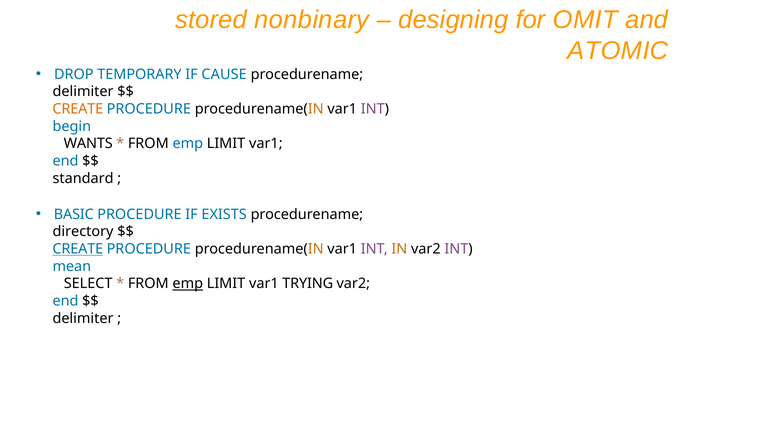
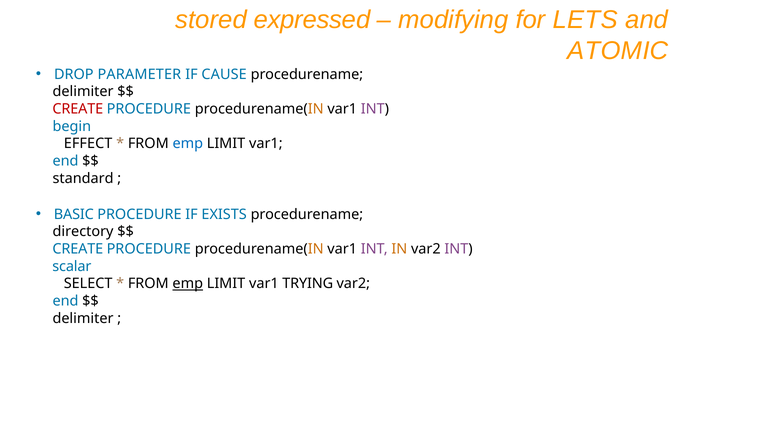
nonbinary: nonbinary -> expressed
designing: designing -> modifying
OMIT: OMIT -> LETS
TEMPORARY: TEMPORARY -> PARAMETER
CREATE at (78, 109) colour: orange -> red
WANTS: WANTS -> EFFECT
CREATE at (78, 249) underline: present -> none
mean: mean -> scalar
